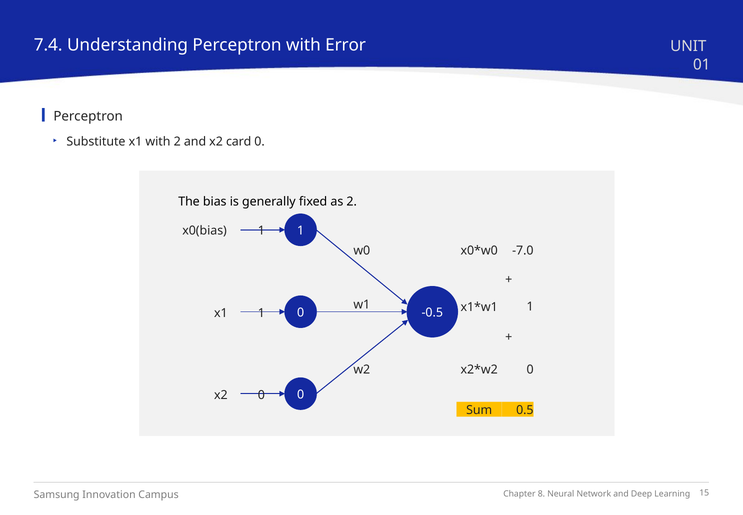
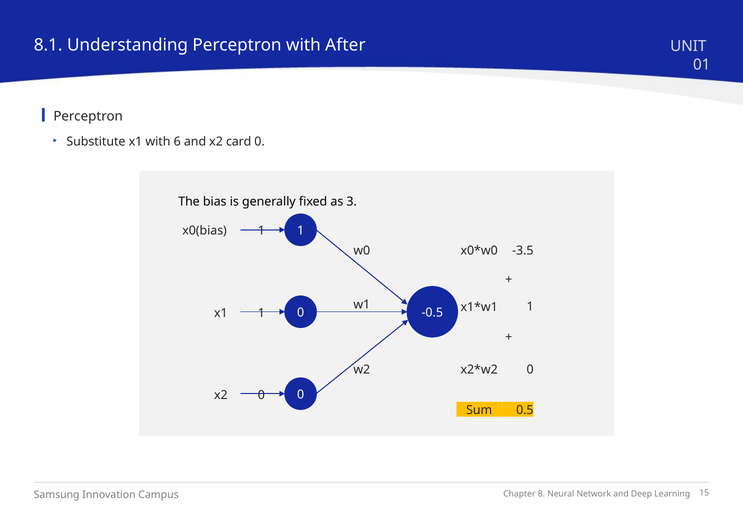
7.4: 7.4 -> 8.1
Error: Error -> After
with 2: 2 -> 6
as 2: 2 -> 3
-7.0: -7.0 -> -3.5
